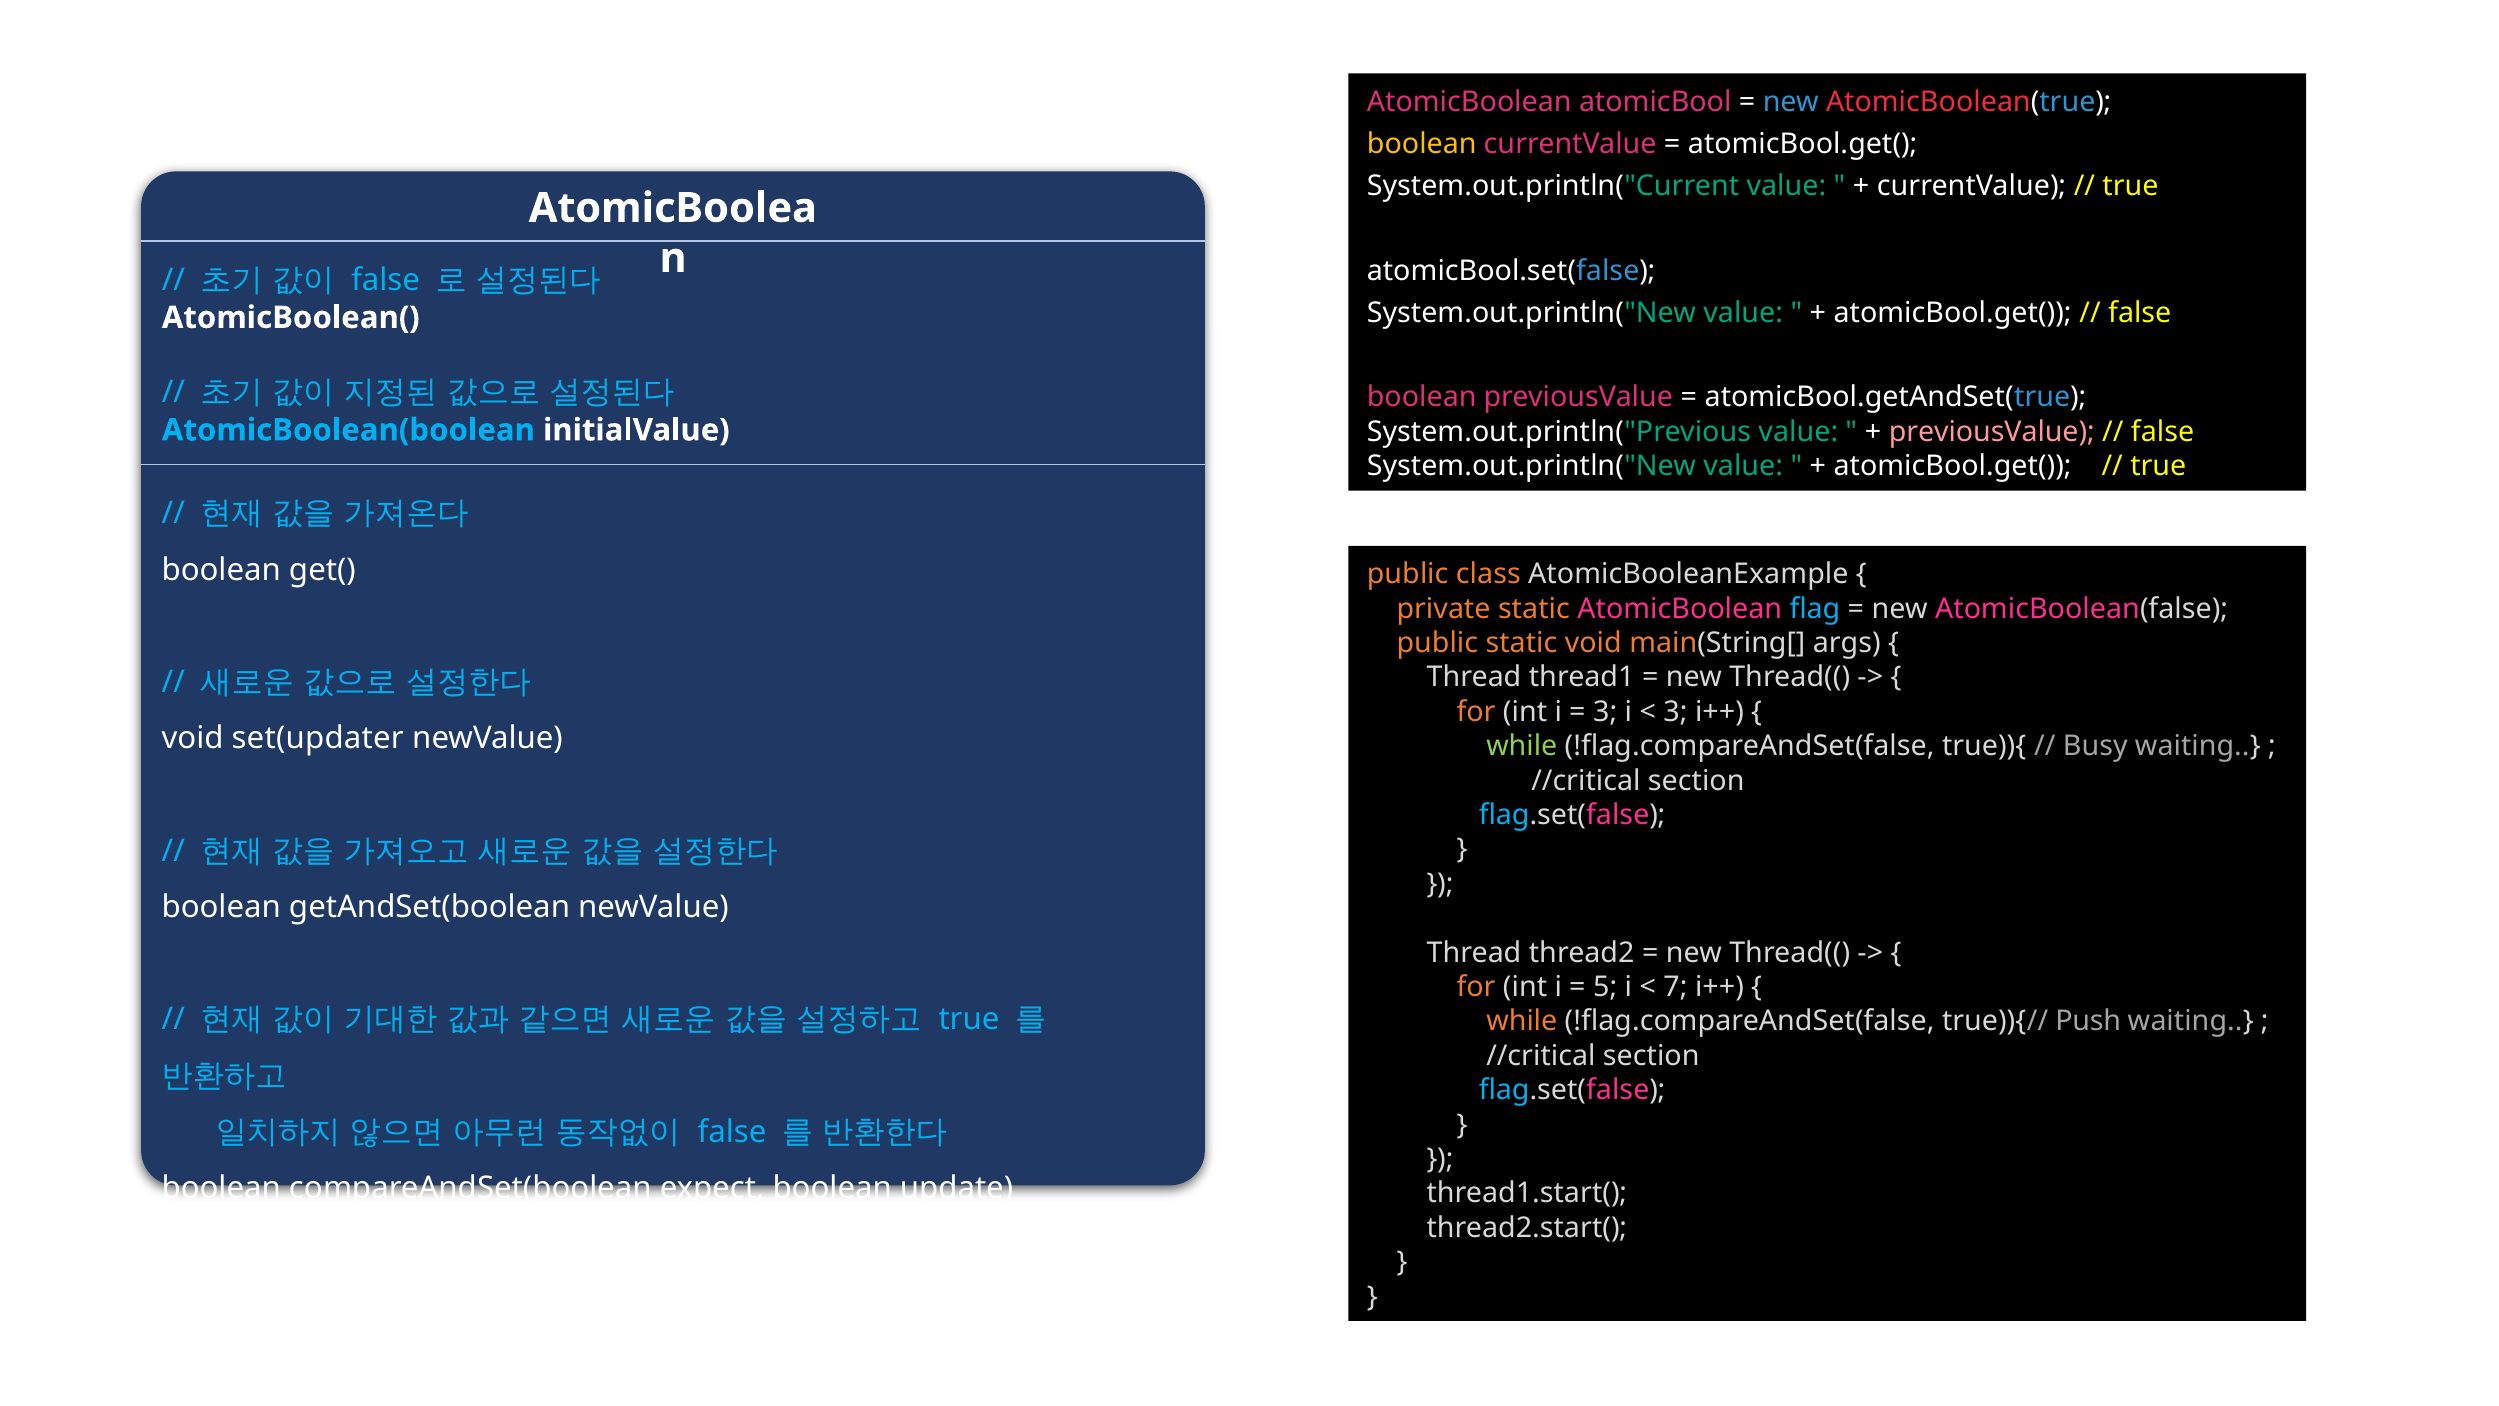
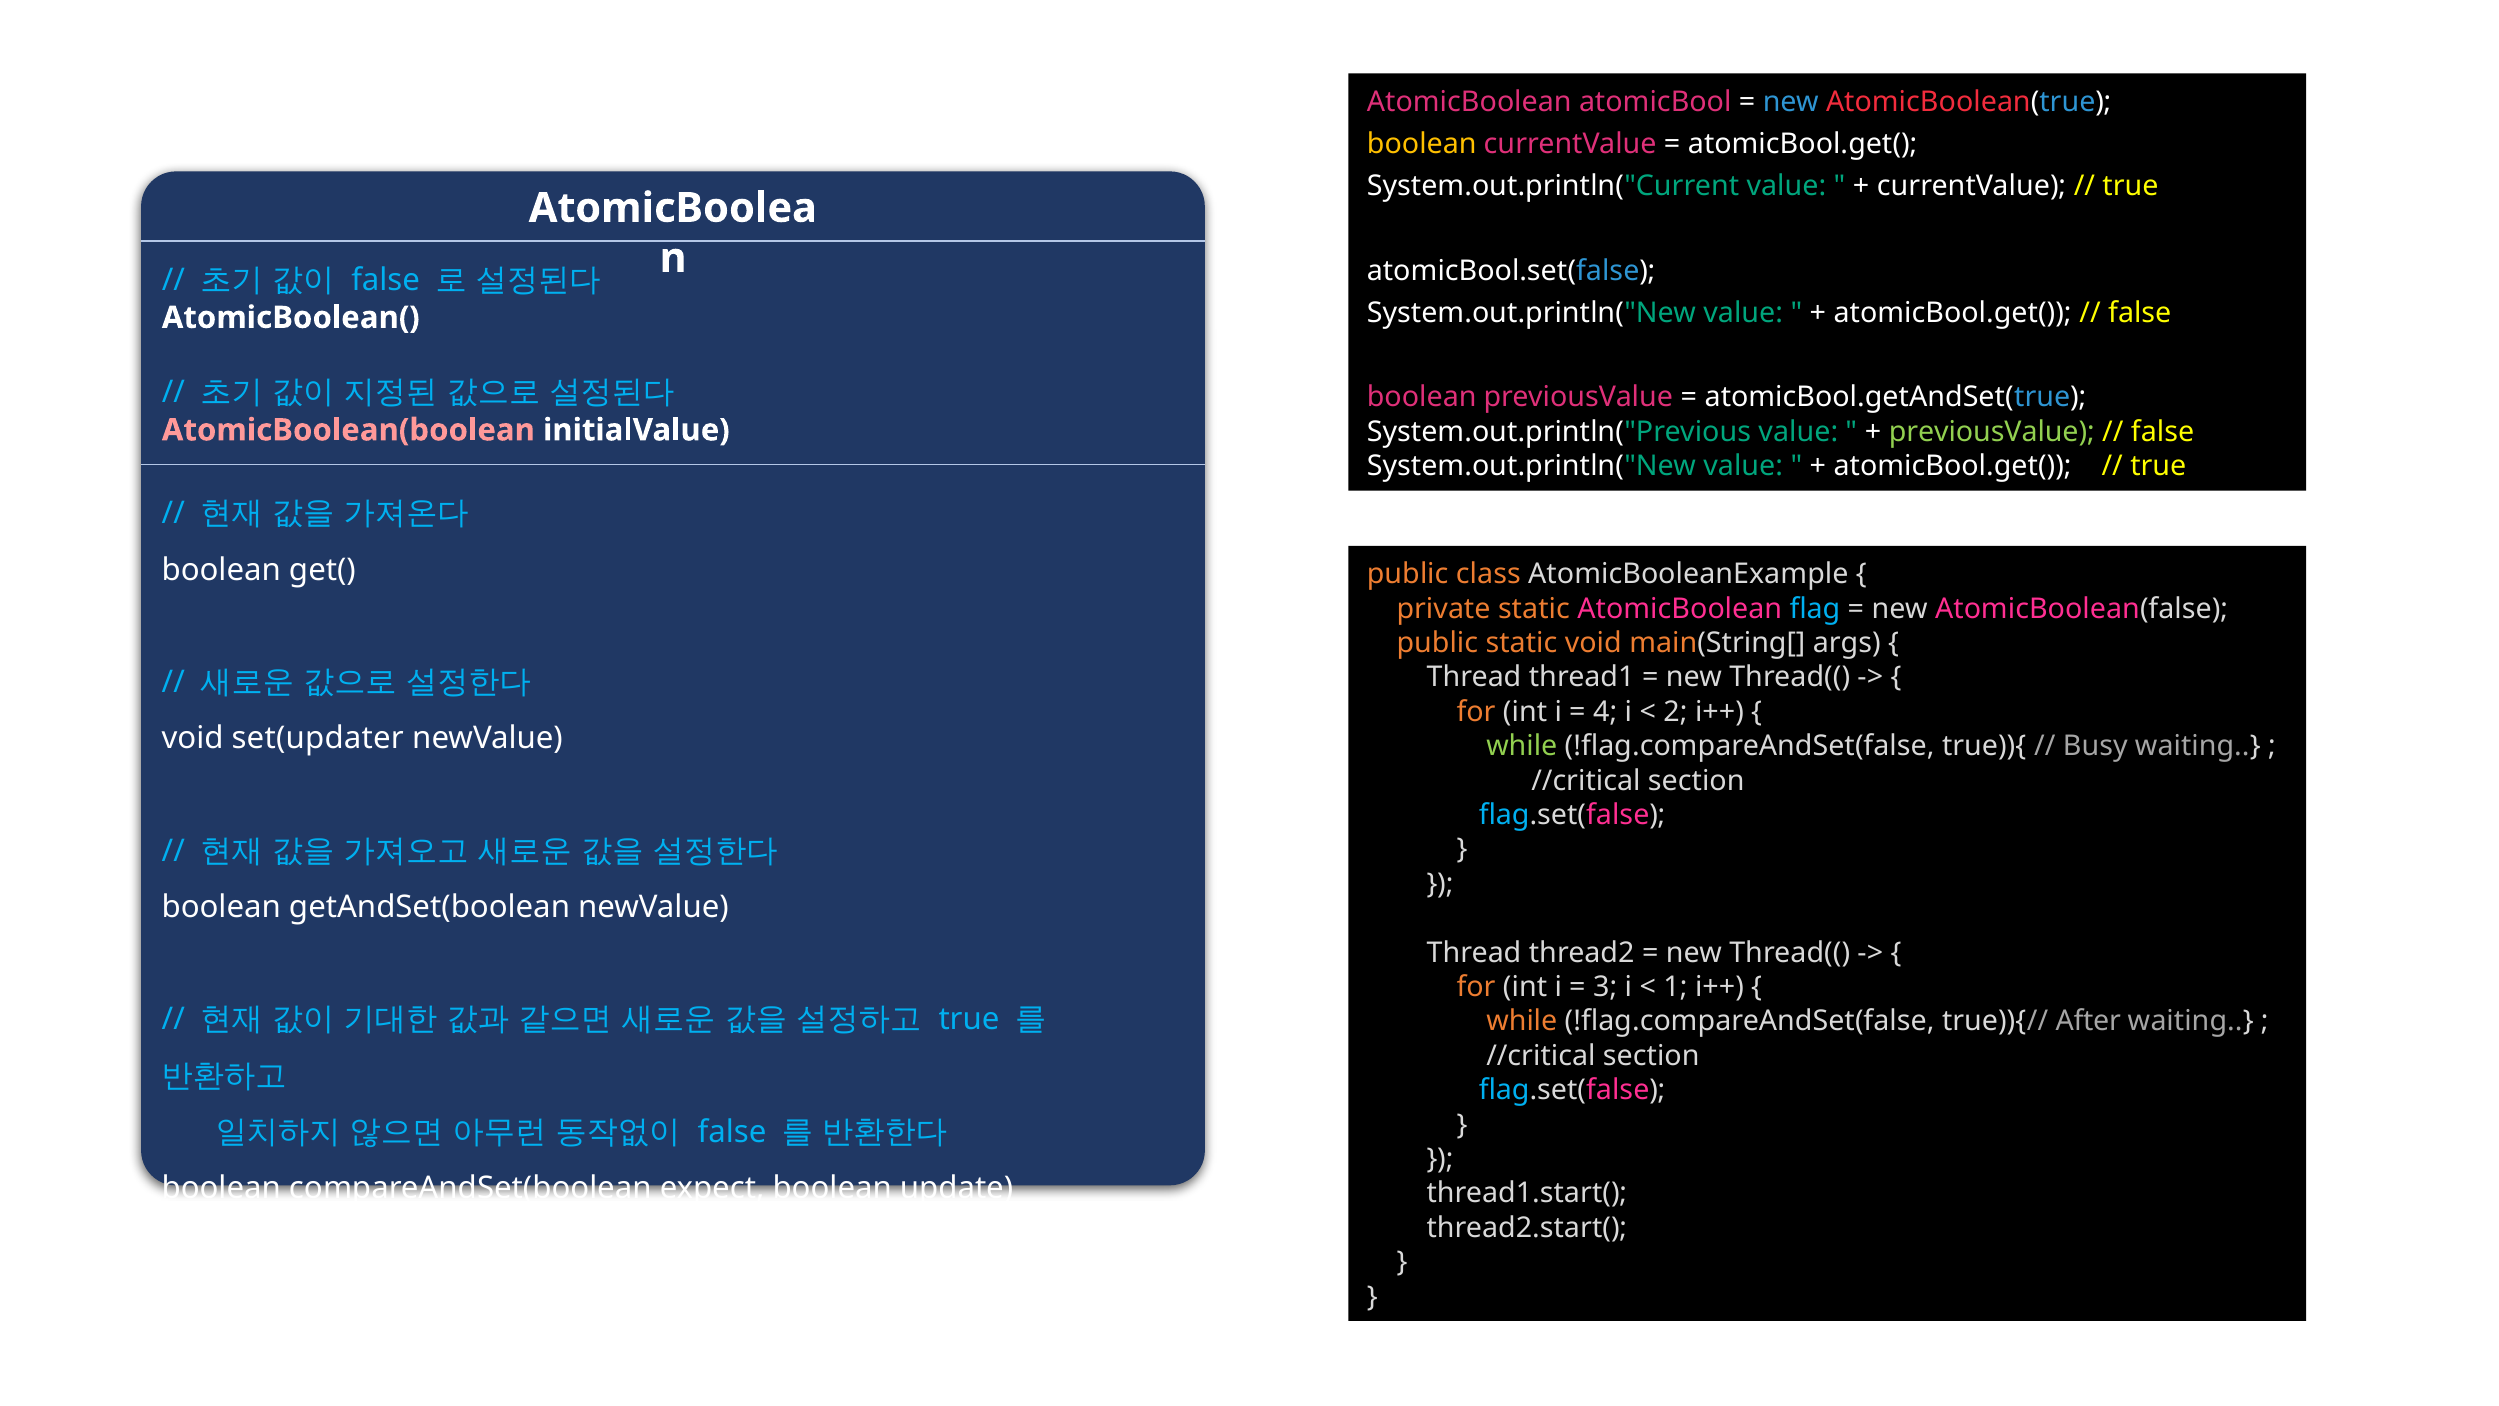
previousValue at (1992, 432) colour: pink -> light green
AtomicBoolean(boolean colour: light blue -> pink
3 at (1605, 712): 3 -> 4
3 at (1675, 712): 3 -> 2
5: 5 -> 3
7: 7 -> 1
Push: Push -> After
